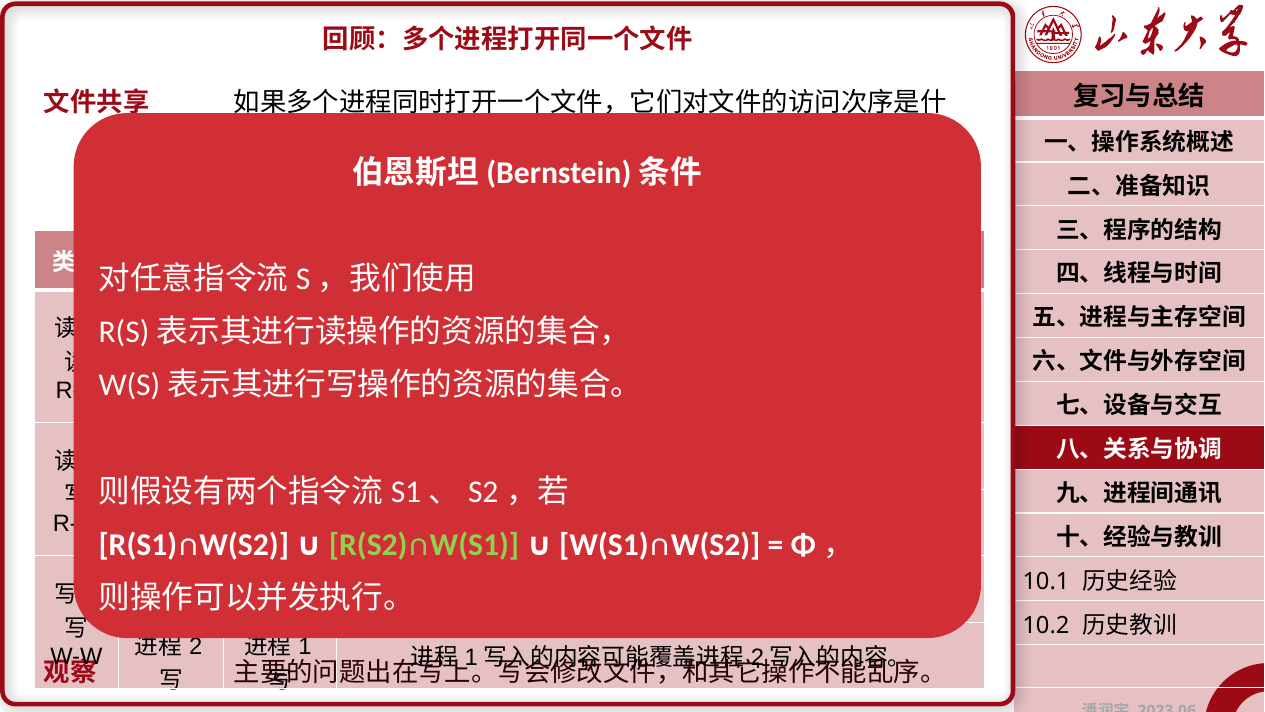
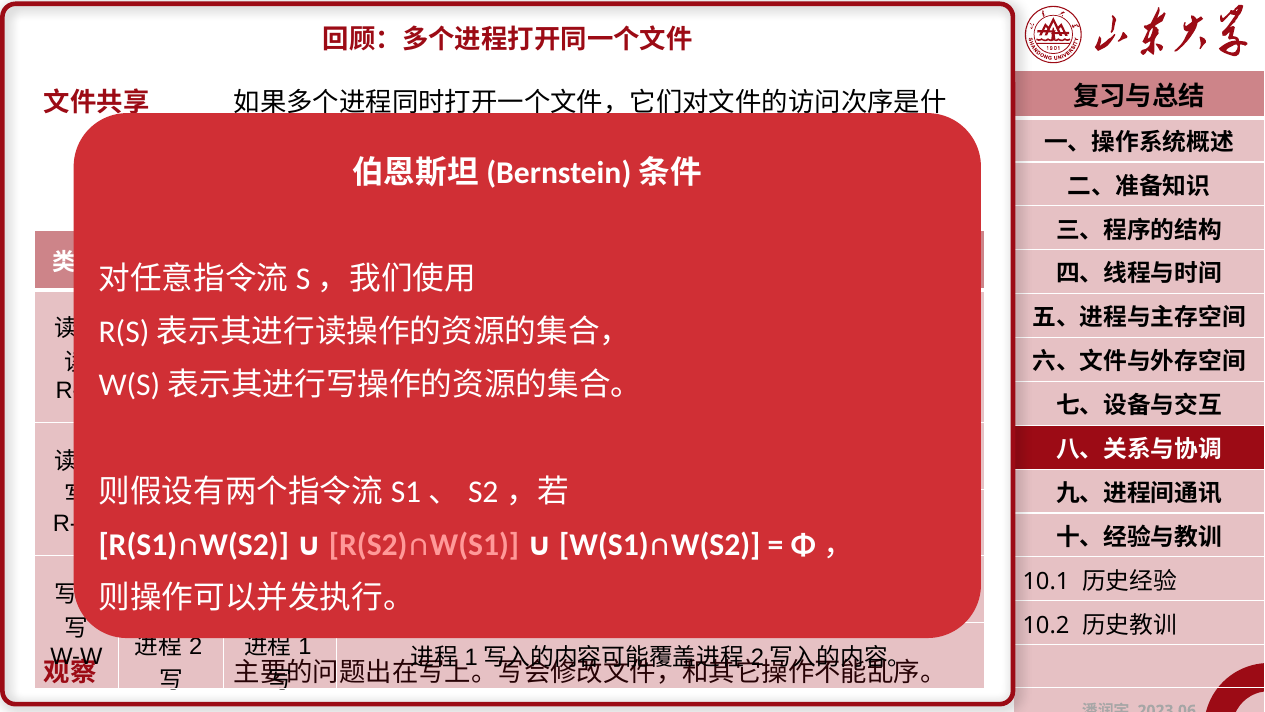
R(S2)∩W(S1 colour: light green -> pink
